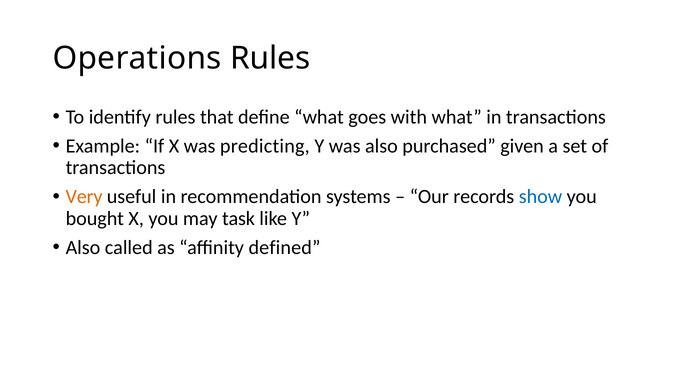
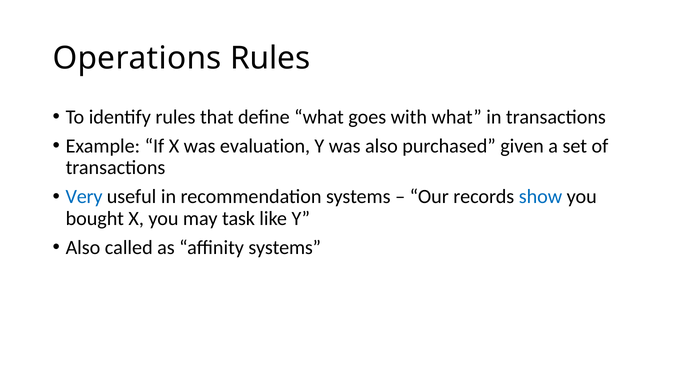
predicting: predicting -> evaluation
Very colour: orange -> blue
affinity defined: defined -> systems
